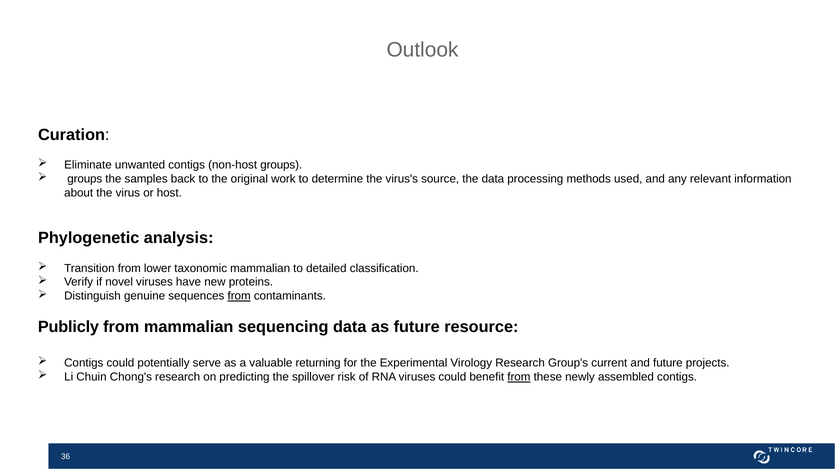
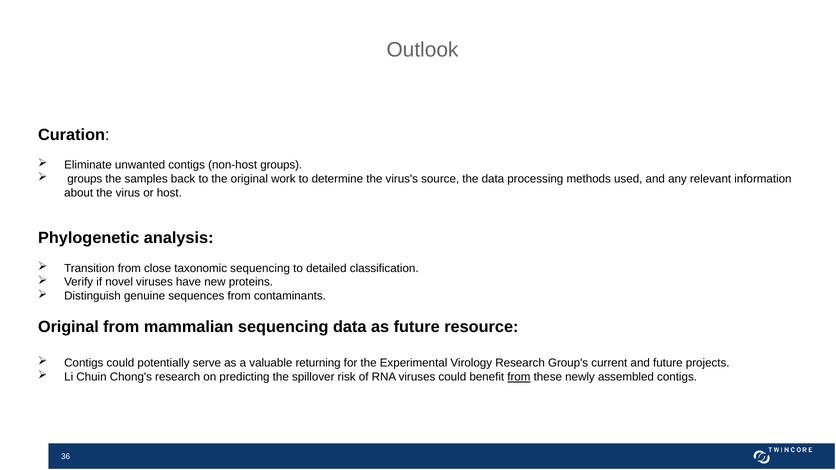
lower: lower -> close
taxonomic mammalian: mammalian -> sequencing
from at (239, 296) underline: present -> none
Publicly at (68, 327): Publicly -> Original
